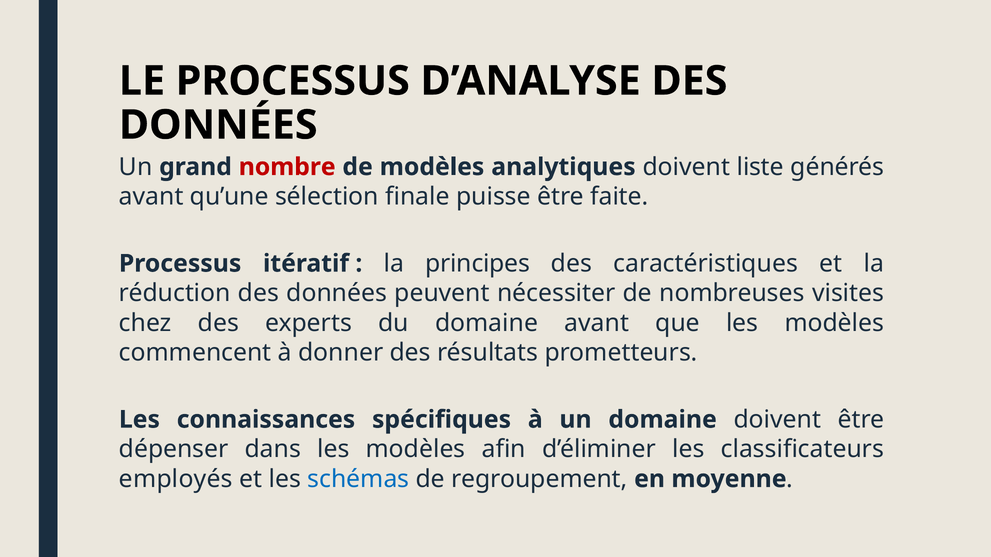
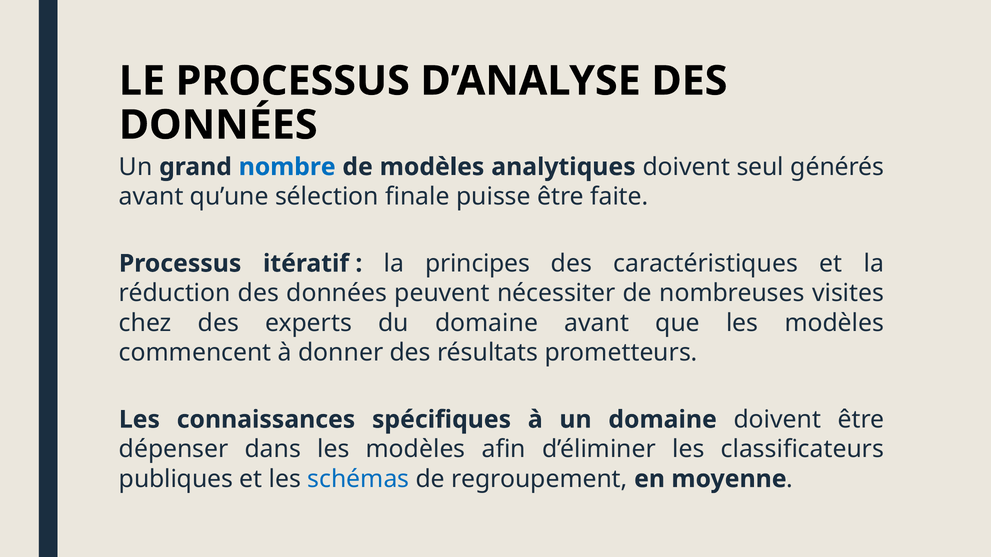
nombre colour: red -> blue
liste: liste -> seul
employés: employés -> publiques
